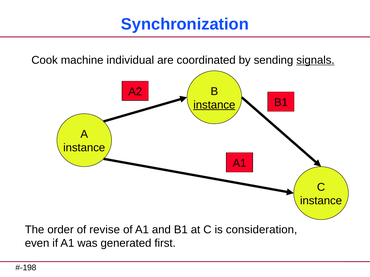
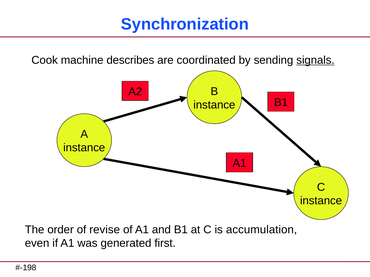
individual: individual -> describes
instance at (214, 105) underline: present -> none
consideration: consideration -> accumulation
